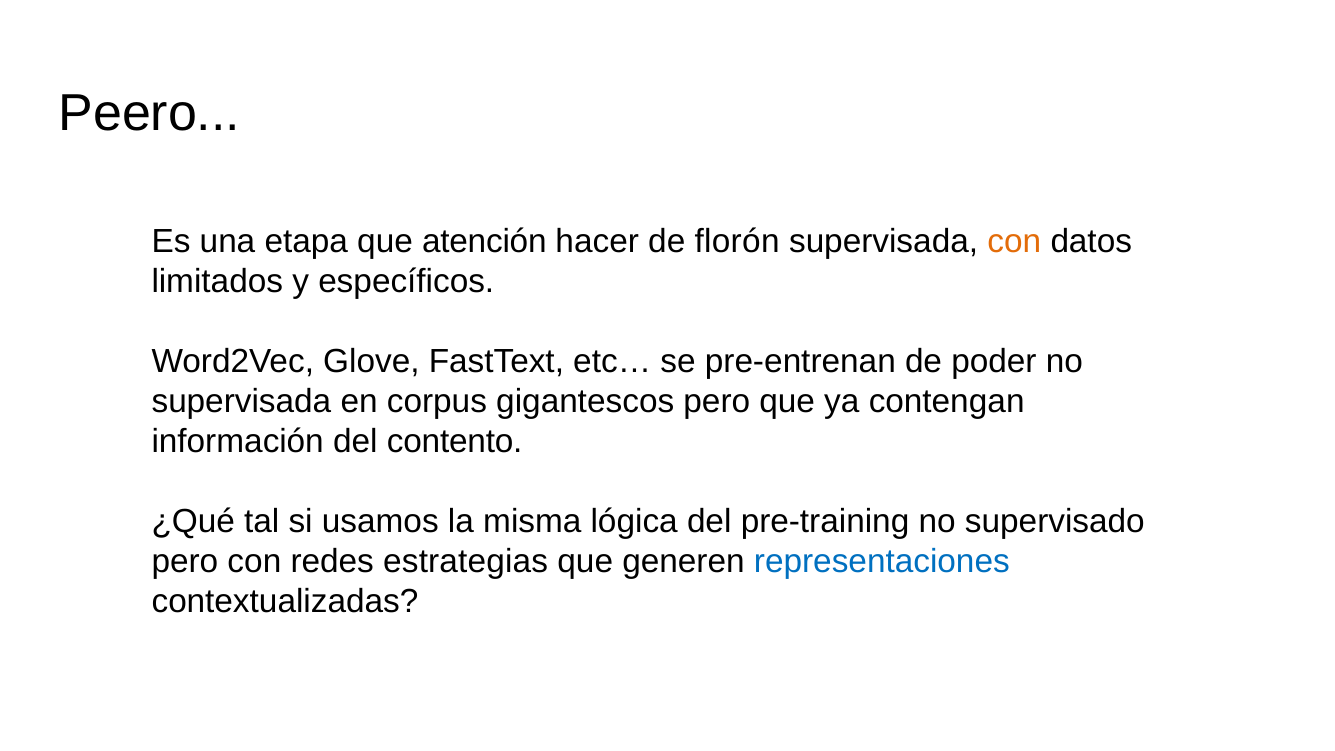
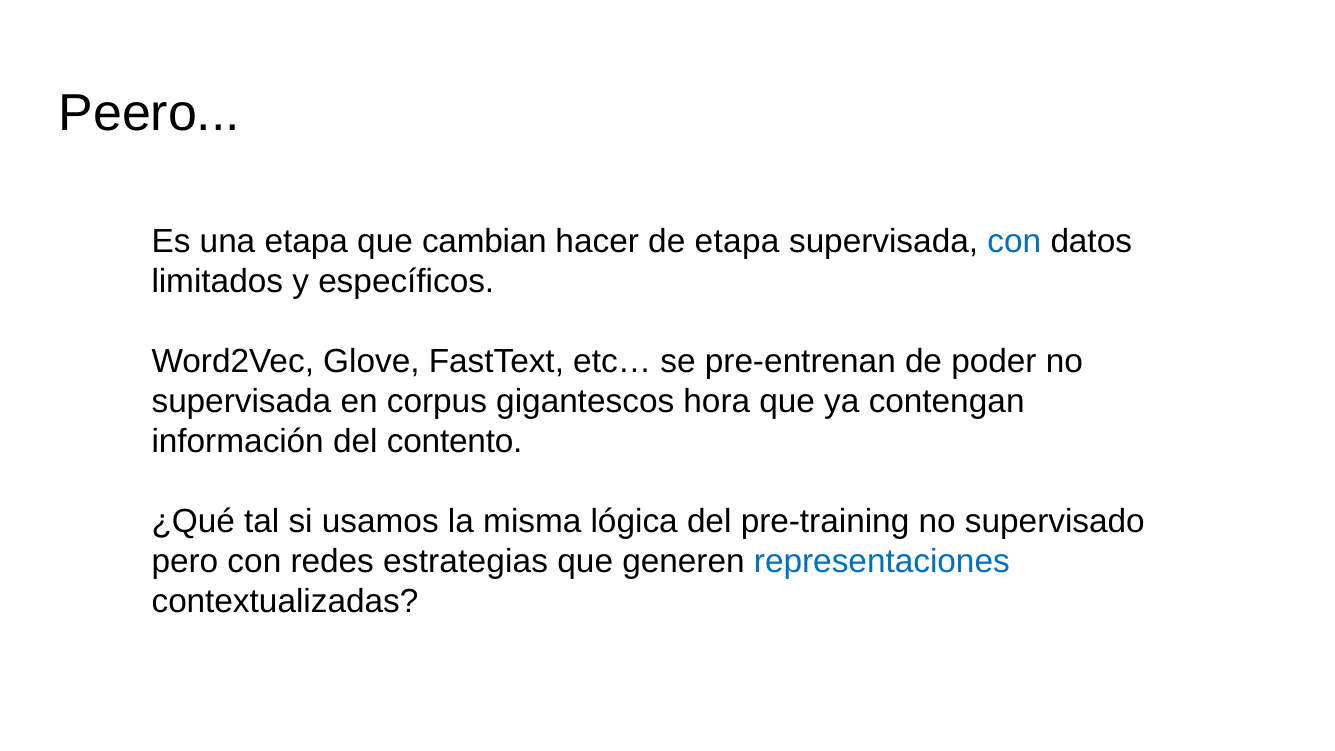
atención: atención -> cambian
de florón: florón -> etapa
con at (1014, 241) colour: orange -> blue
gigantescos pero: pero -> hora
